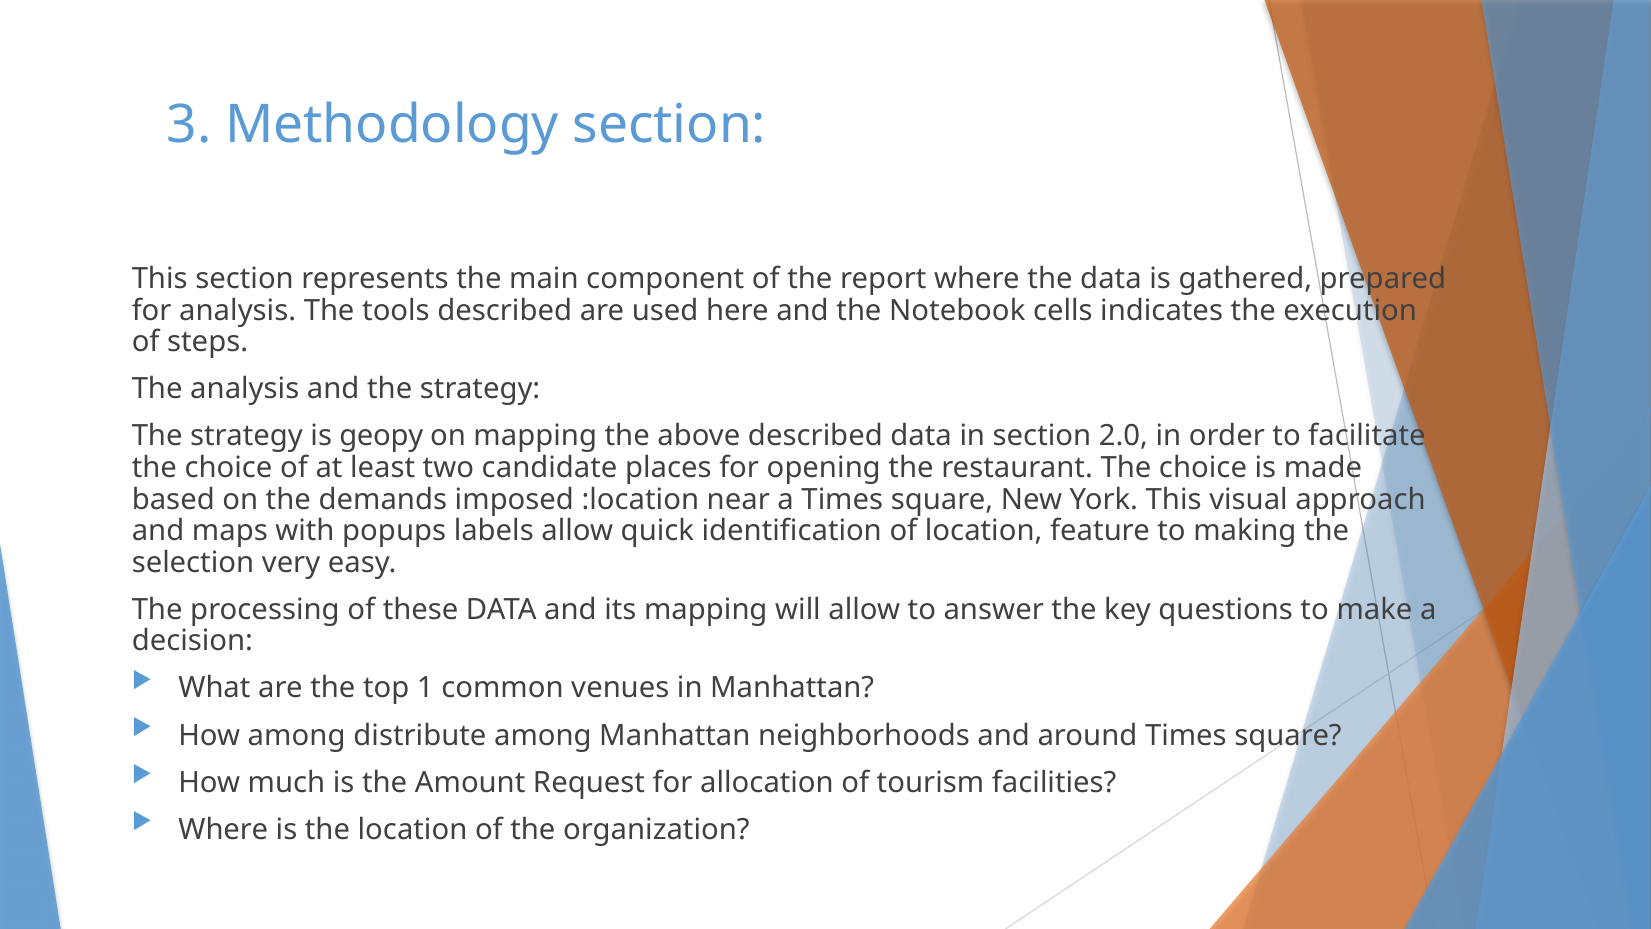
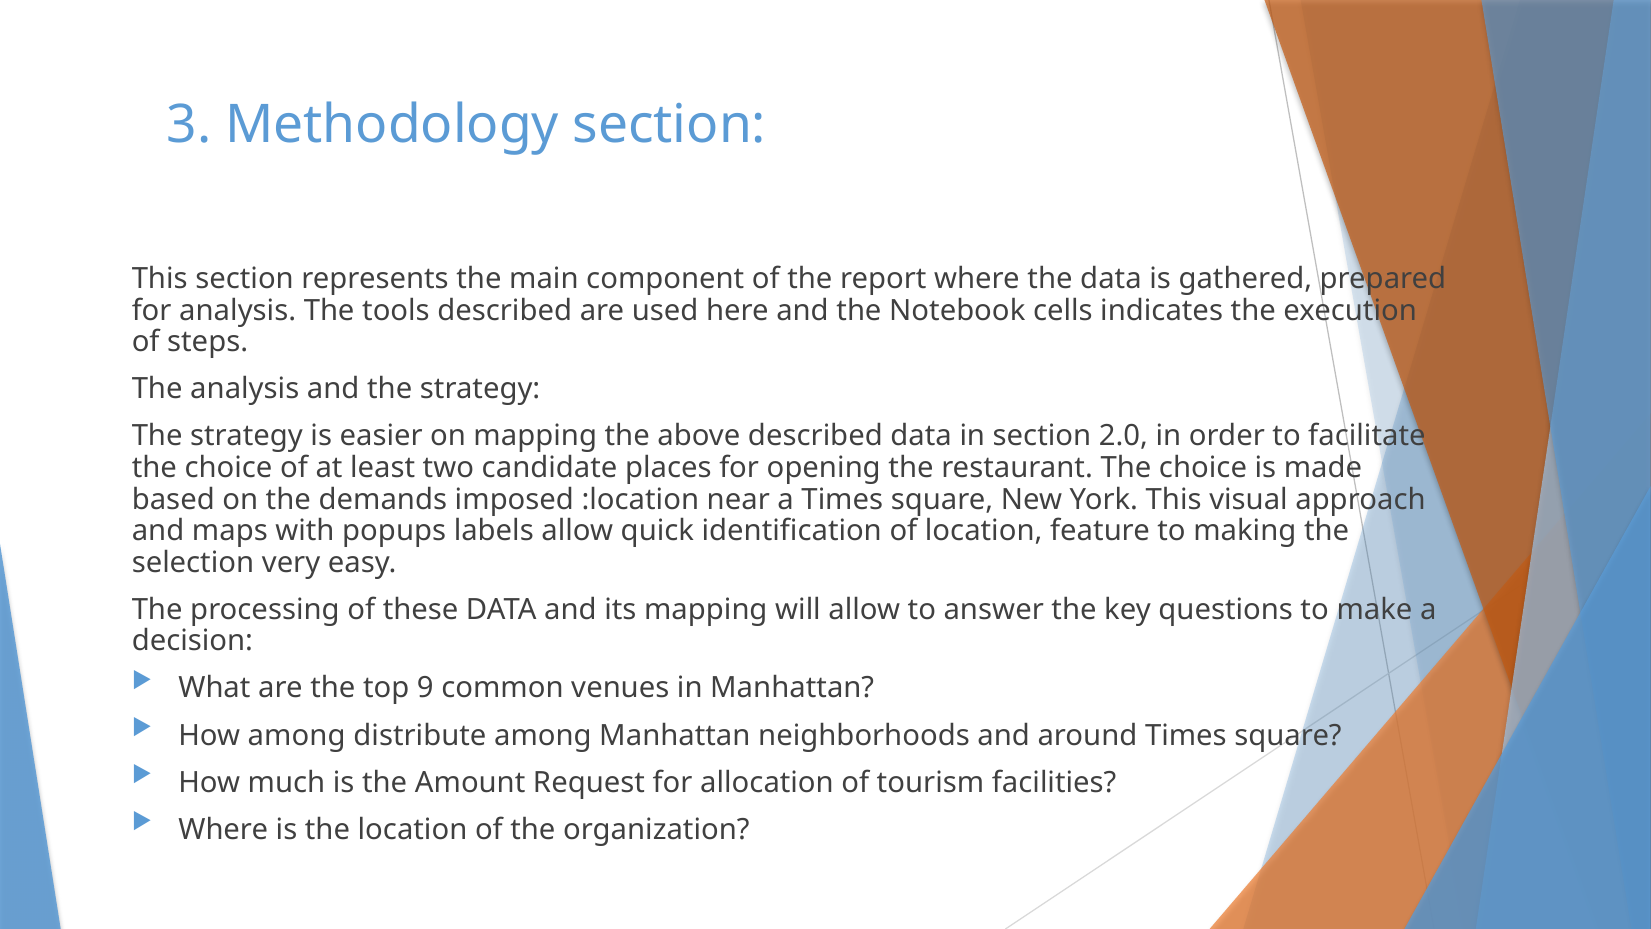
geopy: geopy -> easier
1: 1 -> 9
